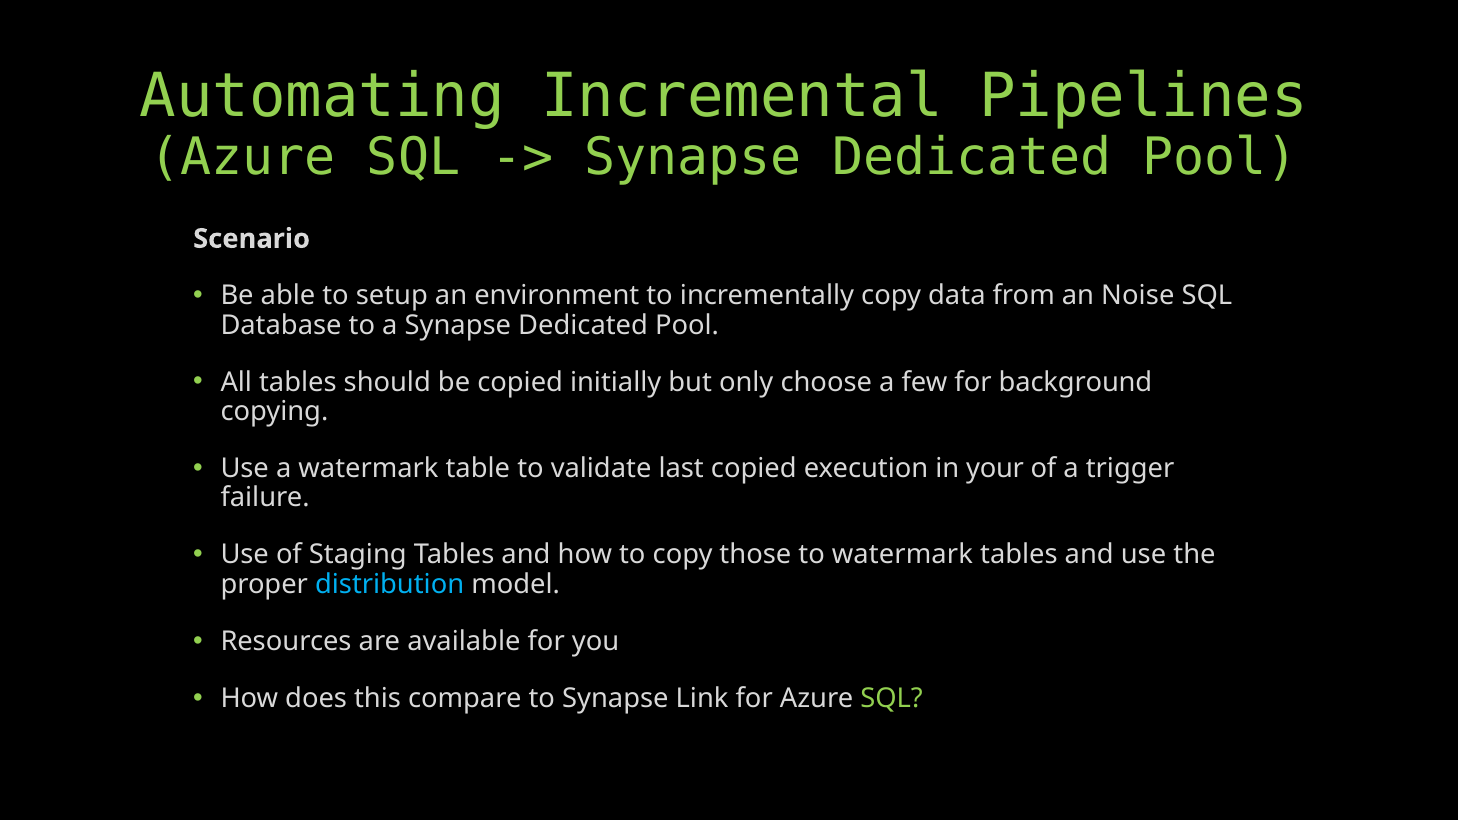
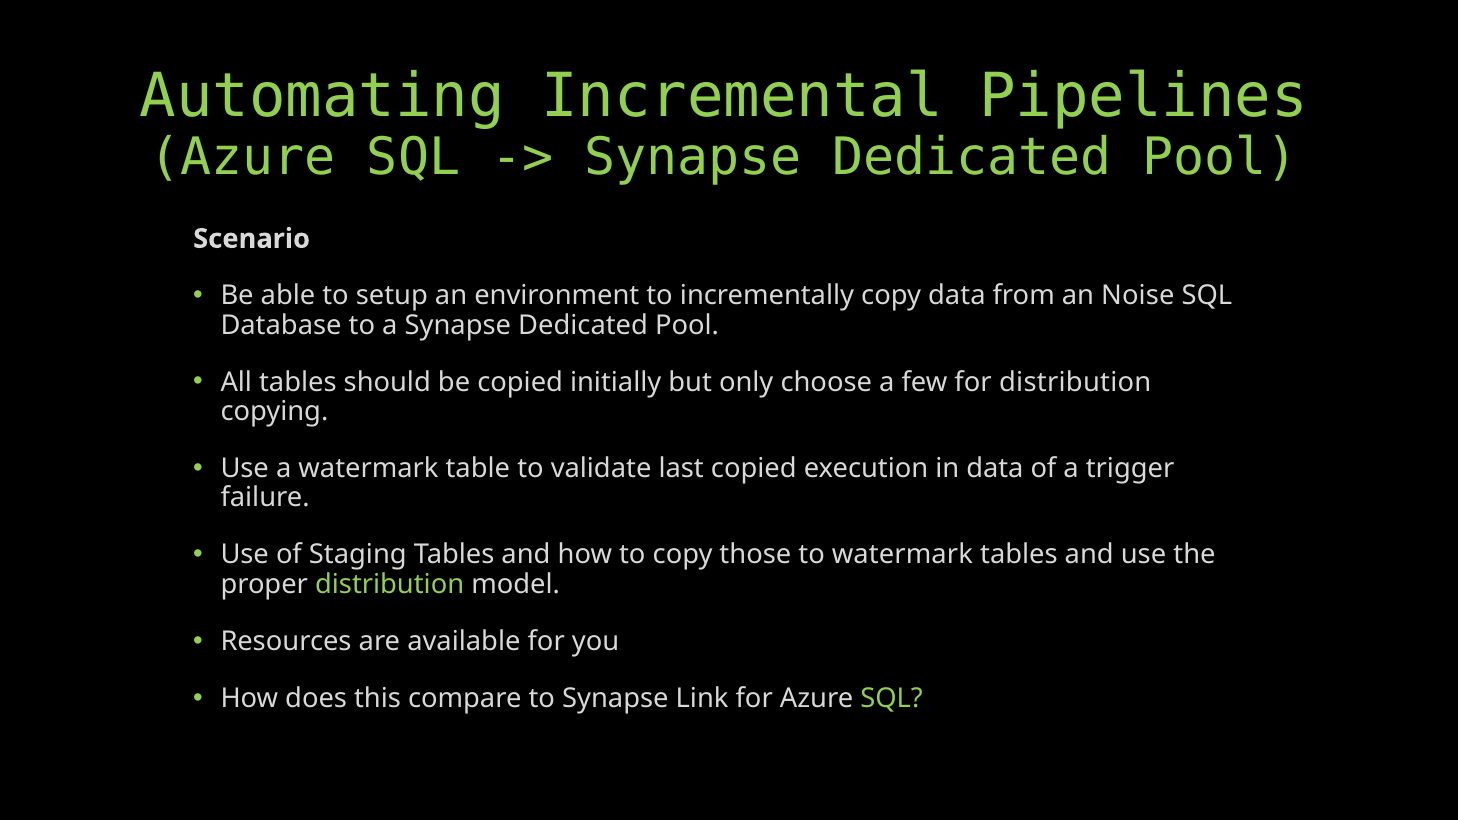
for background: background -> distribution
in your: your -> data
distribution at (390, 584) colour: light blue -> light green
